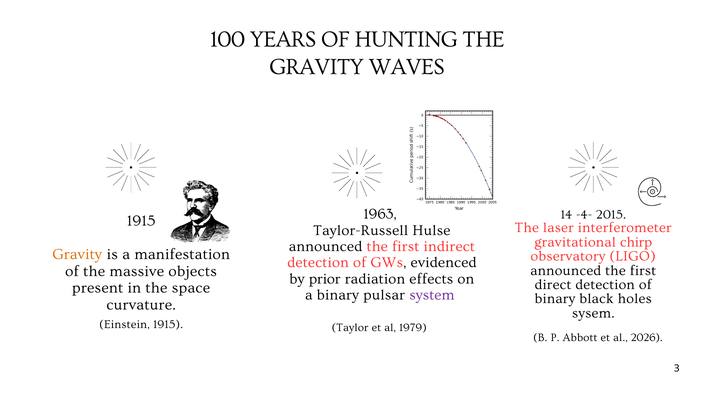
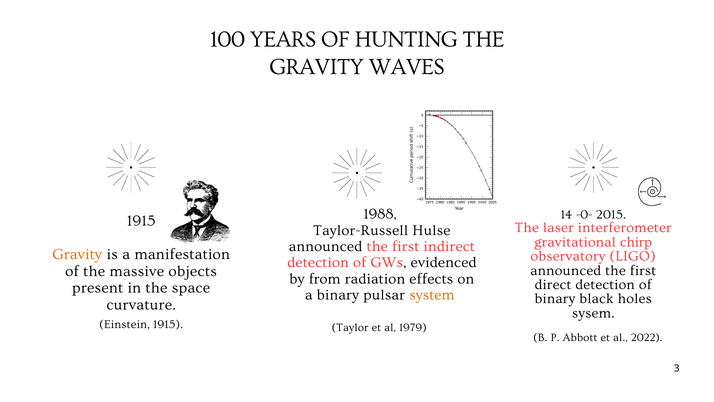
1963: 1963 -> 1988
-4-: -4- -> -0-
prior: prior -> from
system colour: purple -> orange
2026: 2026 -> 2022
